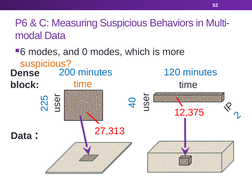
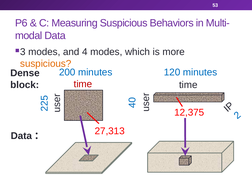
6: 6 -> 3
and 0: 0 -> 4
time at (83, 84) colour: orange -> red
